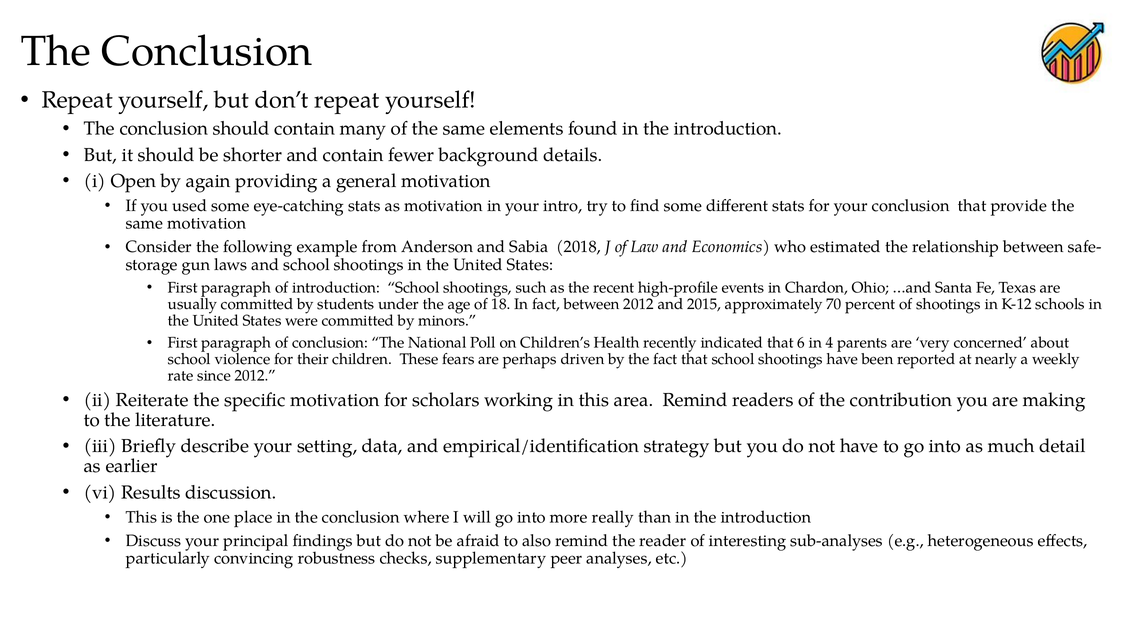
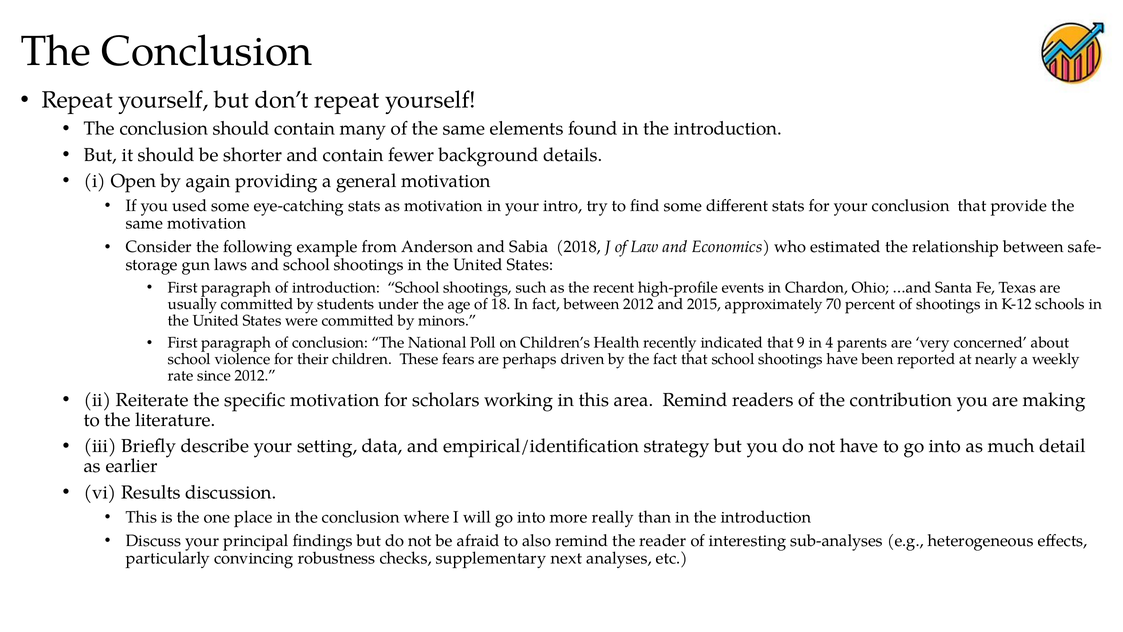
6: 6 -> 9
peer: peer -> next
